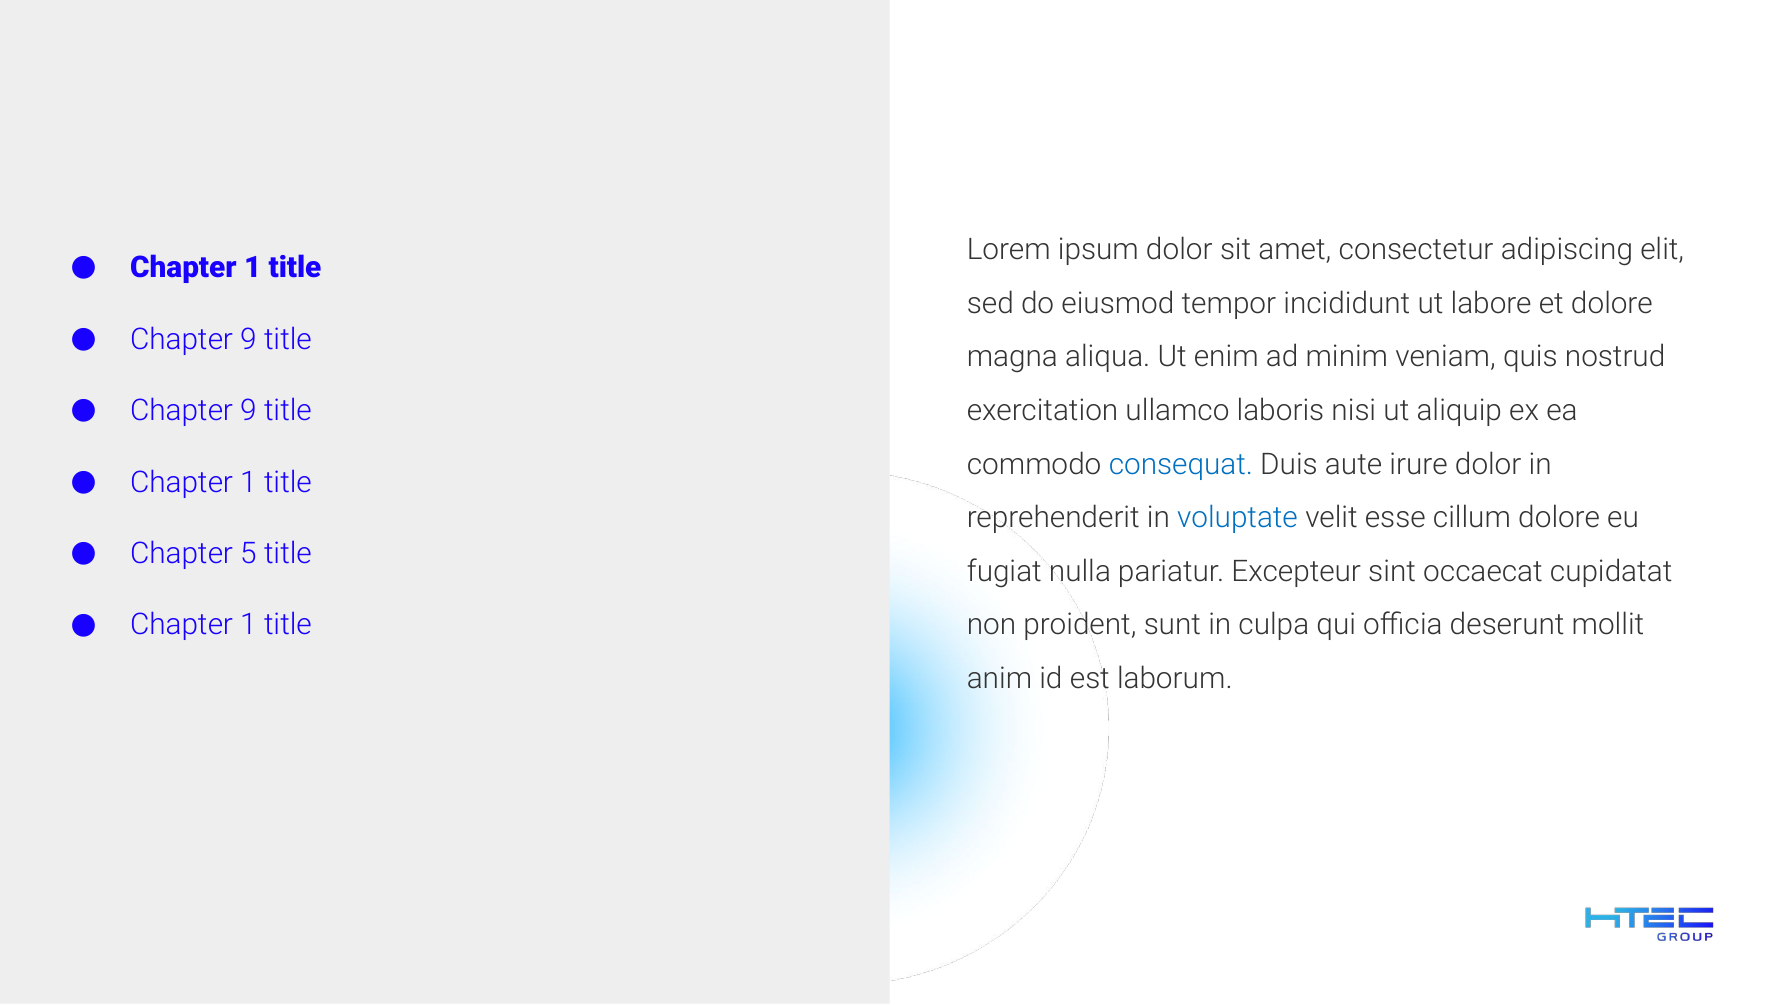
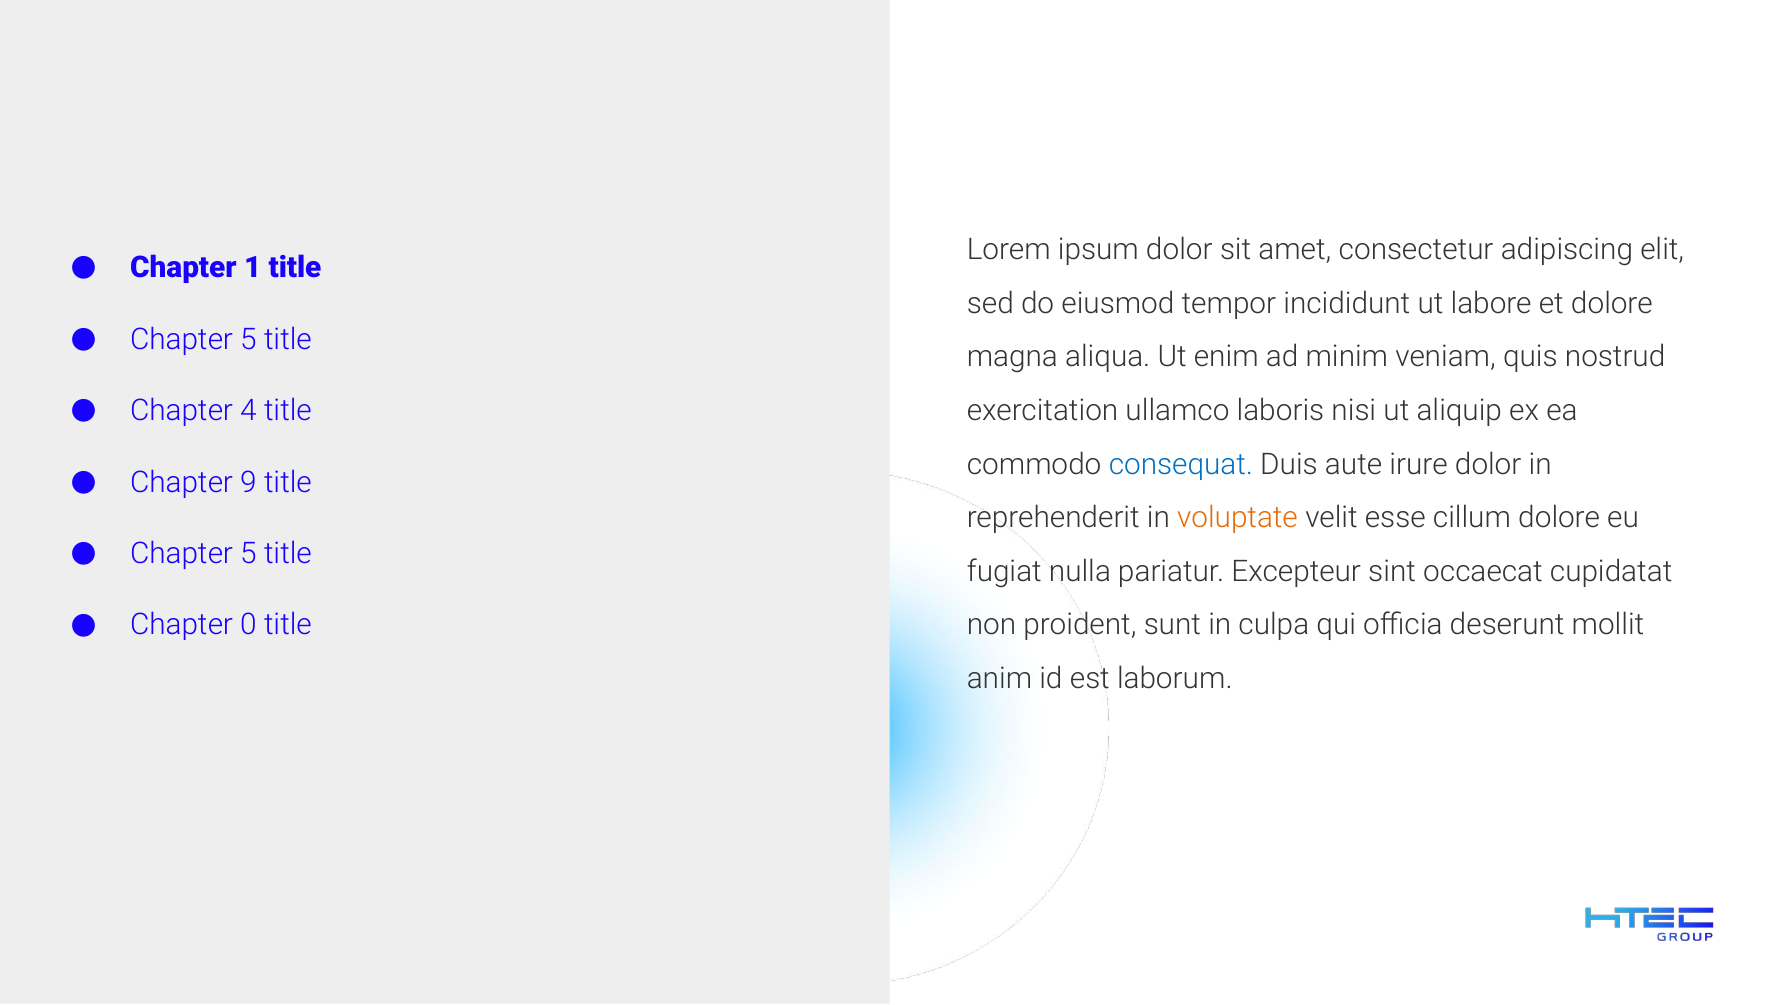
9 at (248, 339): 9 -> 5
9 at (248, 411): 9 -> 4
1 at (248, 482): 1 -> 9
voluptate colour: blue -> orange
1 at (248, 625): 1 -> 0
